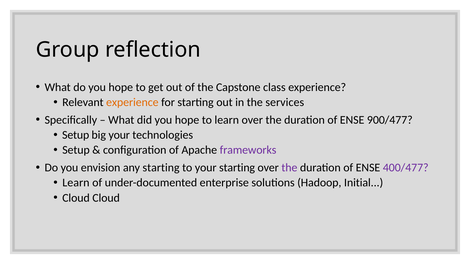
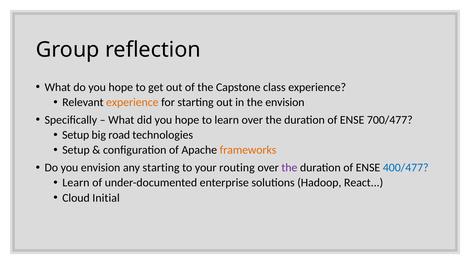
the services: services -> envision
900/477: 900/477 -> 700/477
big your: your -> road
frameworks colour: purple -> orange
your starting: starting -> routing
400/477 colour: purple -> blue
Initial: Initial -> React
Cloud Cloud: Cloud -> Initial
